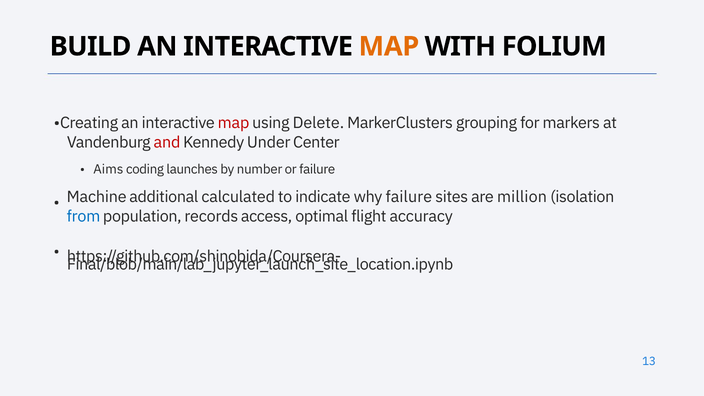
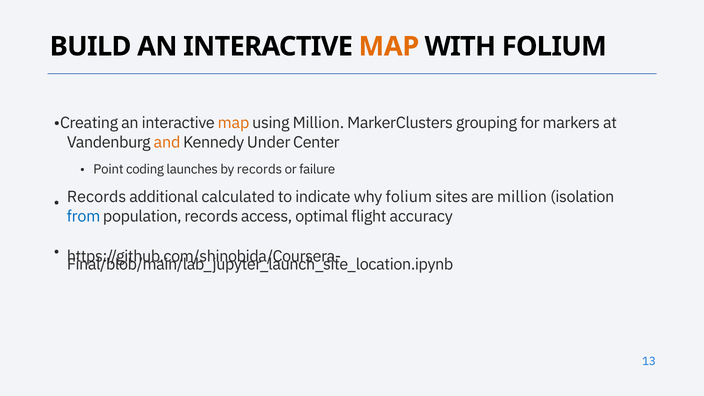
map at (234, 123) colour: red -> orange
using Delete: Delete -> Million
and colour: red -> orange
Aims: Aims -> Point
by number: number -> records
Machine at (97, 197): Machine -> Records
why failure: failure -> folium
